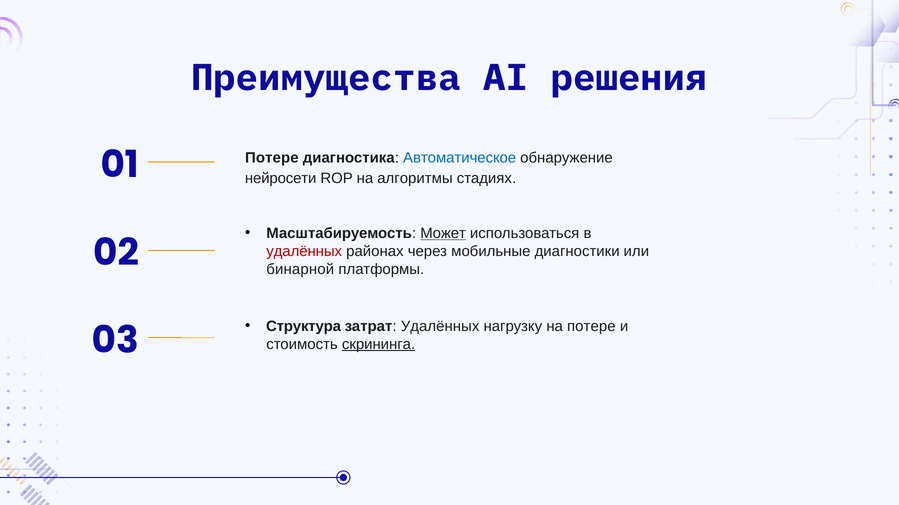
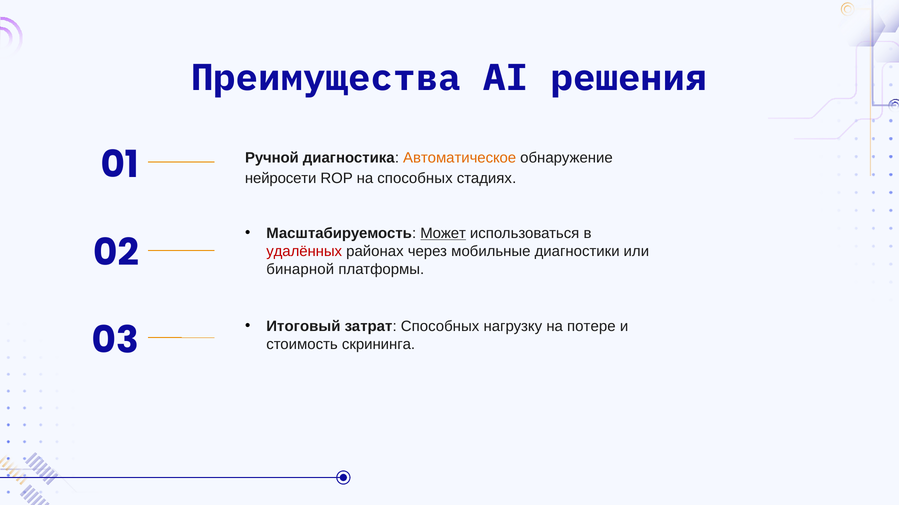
Потере at (272, 158): Потере -> Ручной
Автоматическое colour: blue -> orange
на алгоритмы: алгоритмы -> способных
Структура: Структура -> Итоговый
затрат Удалённых: Удалённых -> Способных
скрининга underline: present -> none
